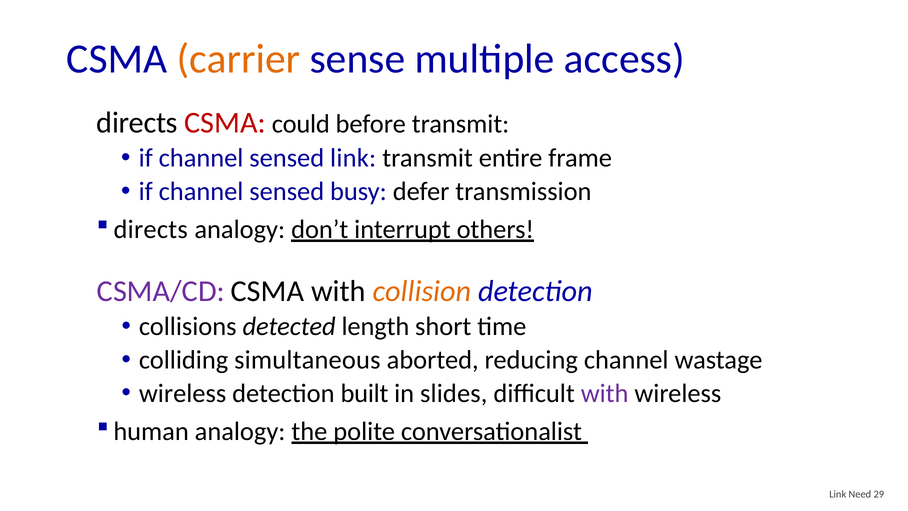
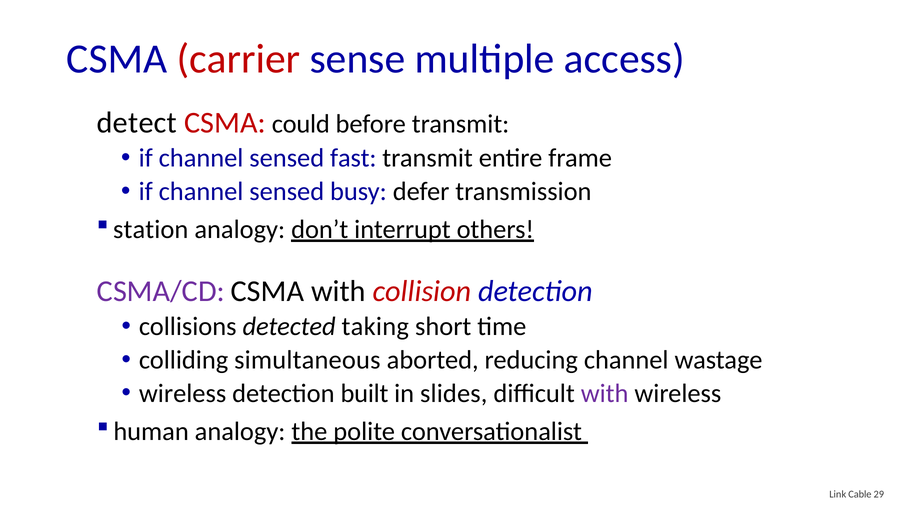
carrier colour: orange -> red
directs at (137, 123): directs -> detect
sensed link: link -> fast
directs at (151, 229): directs -> station
collision colour: orange -> red
length: length -> taking
Need: Need -> Cable
